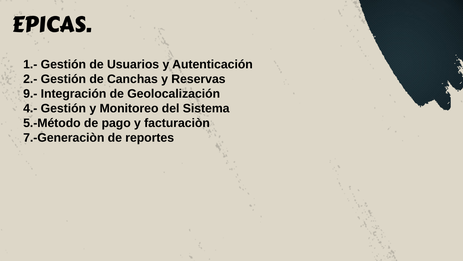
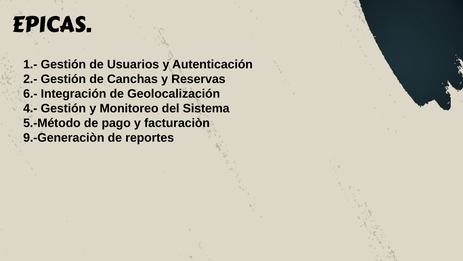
9.-: 9.- -> 6.-
7.-Generaciòn: 7.-Generaciòn -> 9.-Generaciòn
